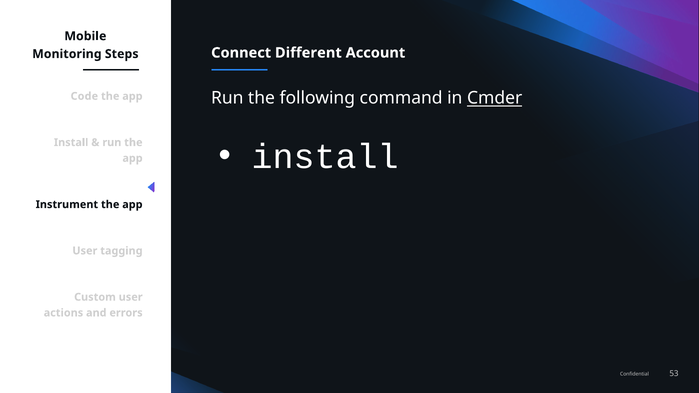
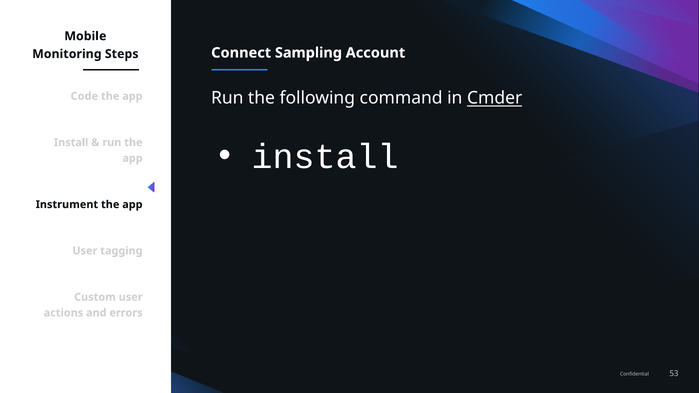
Different: Different -> Sampling
